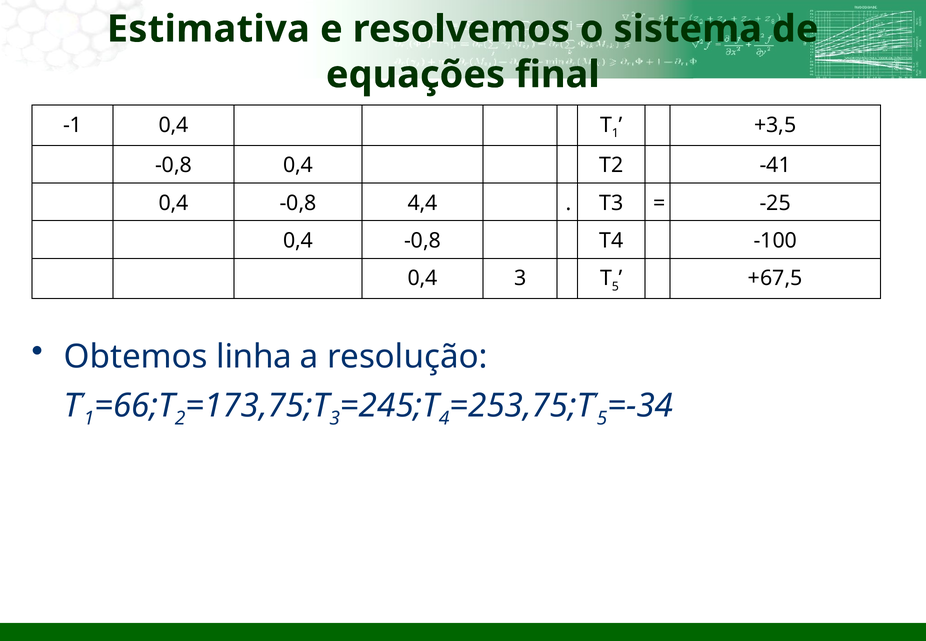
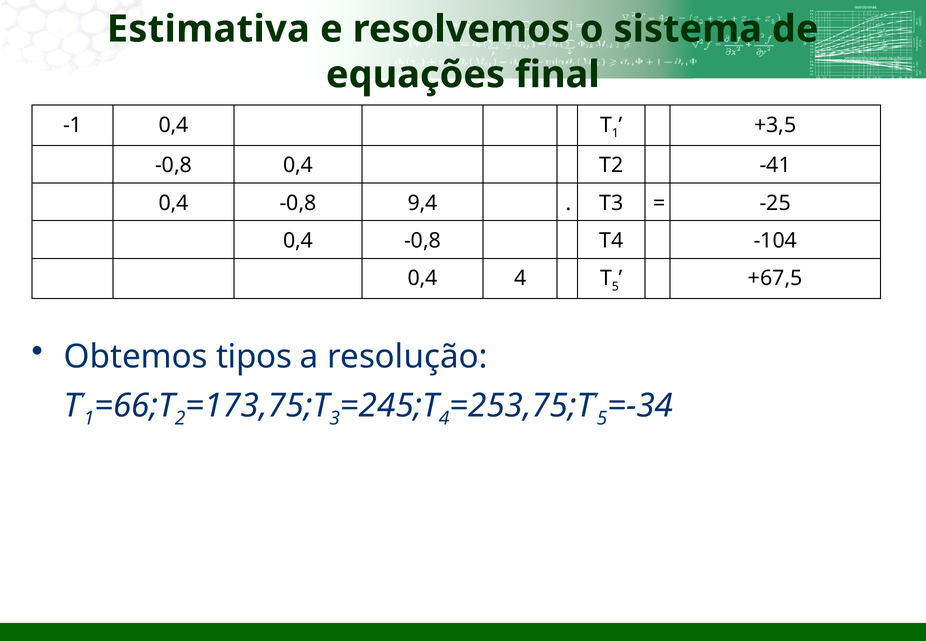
4,4: 4,4 -> 9,4
-100: -100 -> -104
0,4 3: 3 -> 4
linha: linha -> tipos
